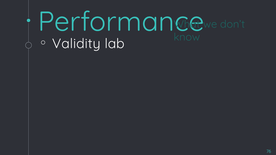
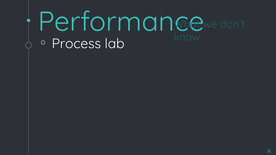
Validity: Validity -> Process
